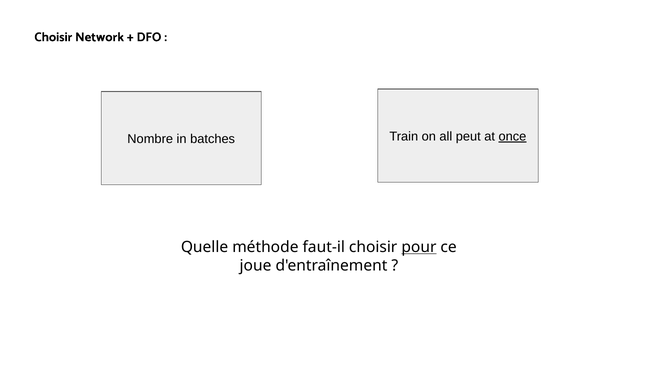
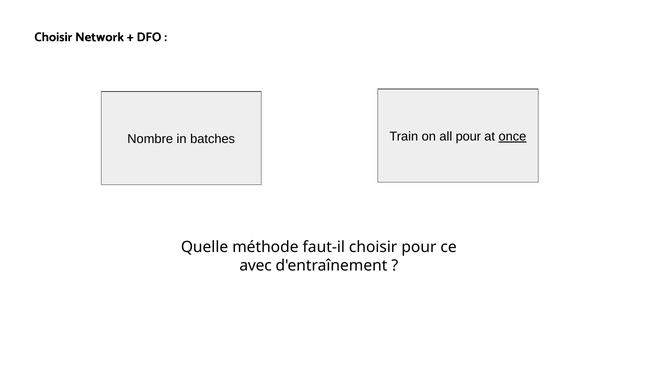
all peut: peut -> pour
pour at (419, 247) underline: present -> none
joue: joue -> avec
